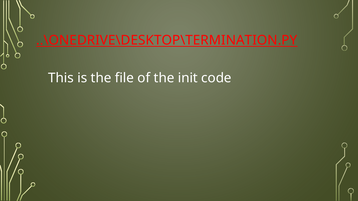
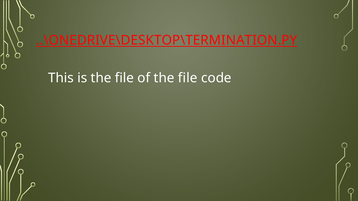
of the init: init -> file
